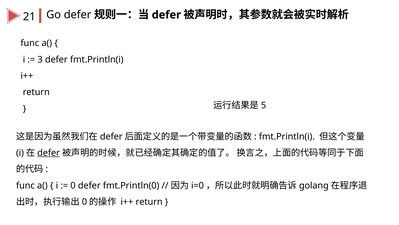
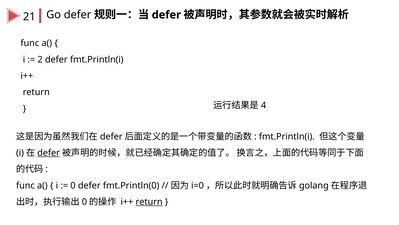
3: 3 -> 2
5: 5 -> 4
return at (149, 201) underline: none -> present
